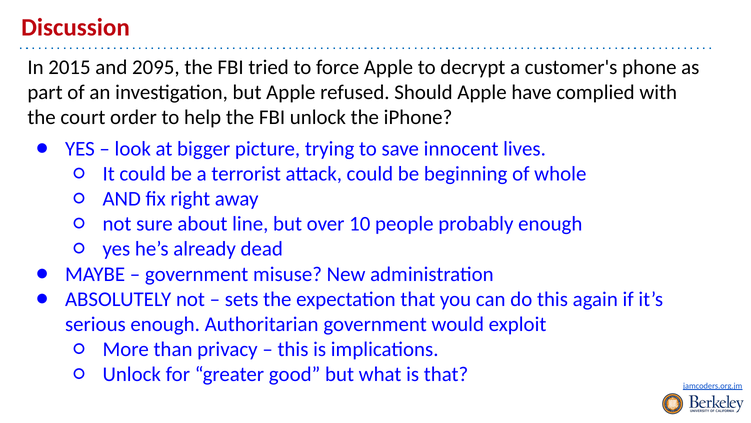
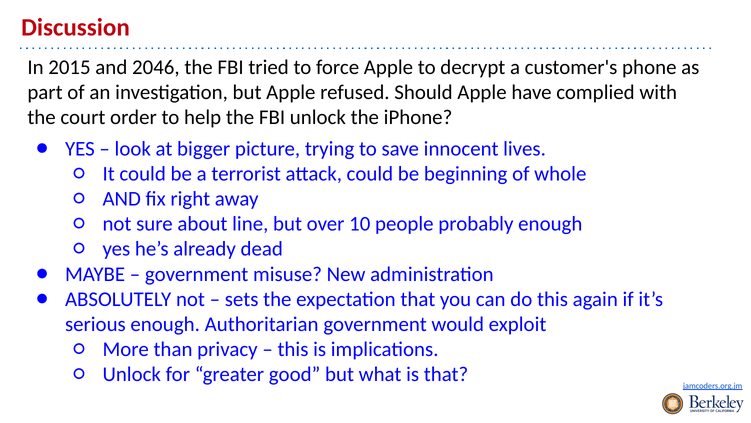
2095: 2095 -> 2046
